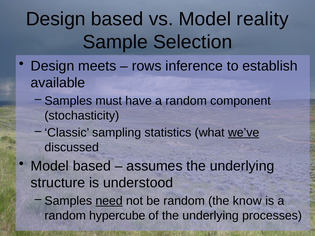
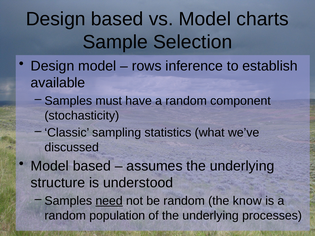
reality: reality -> charts
Design meets: meets -> model
we’ve underline: present -> none
hypercube: hypercube -> population
